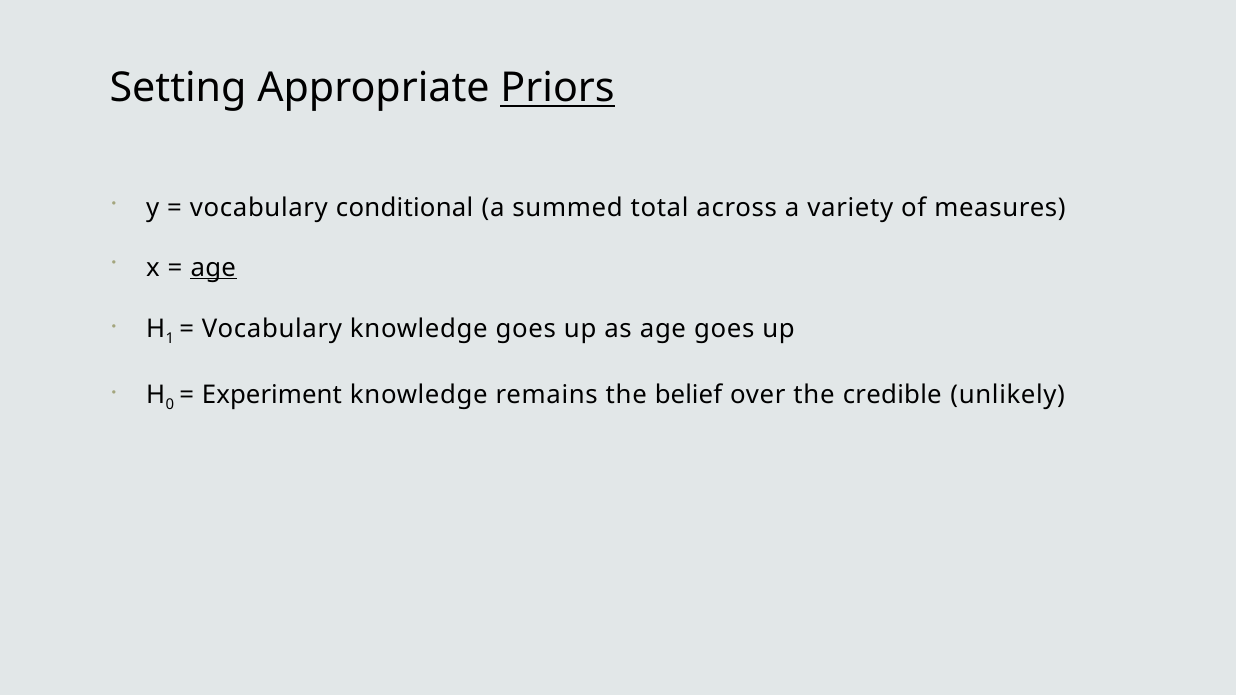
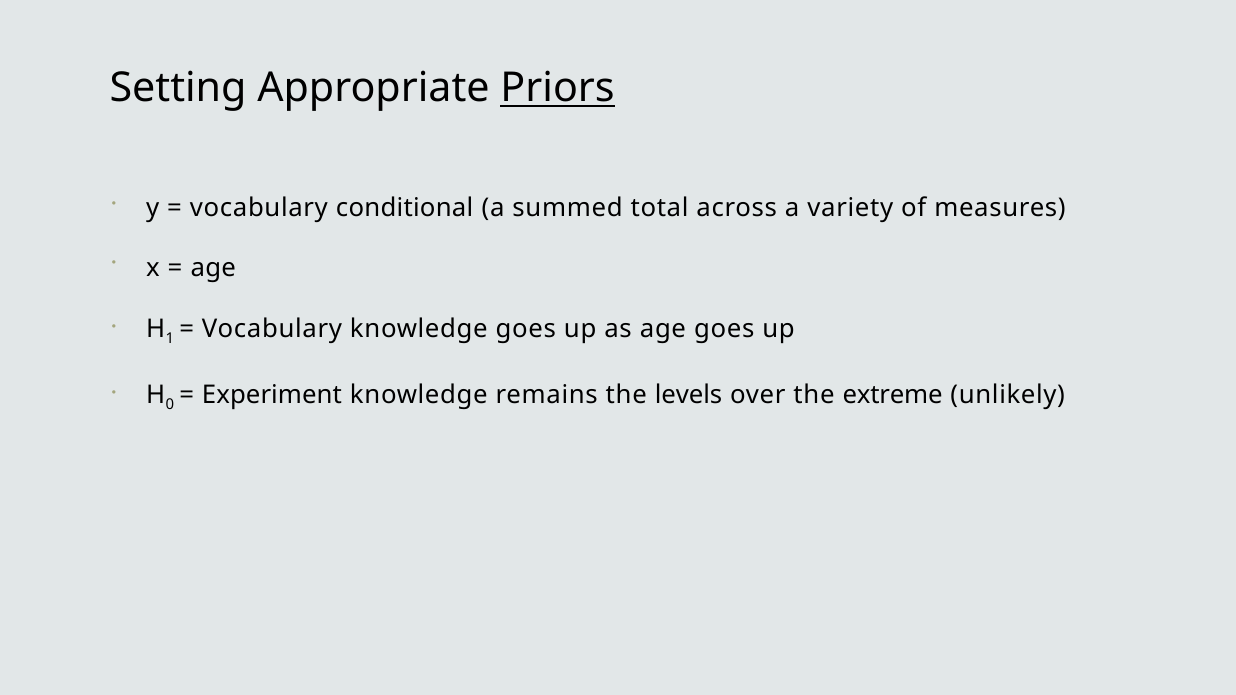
age at (213, 268) underline: present -> none
belief: belief -> levels
credible: credible -> extreme
